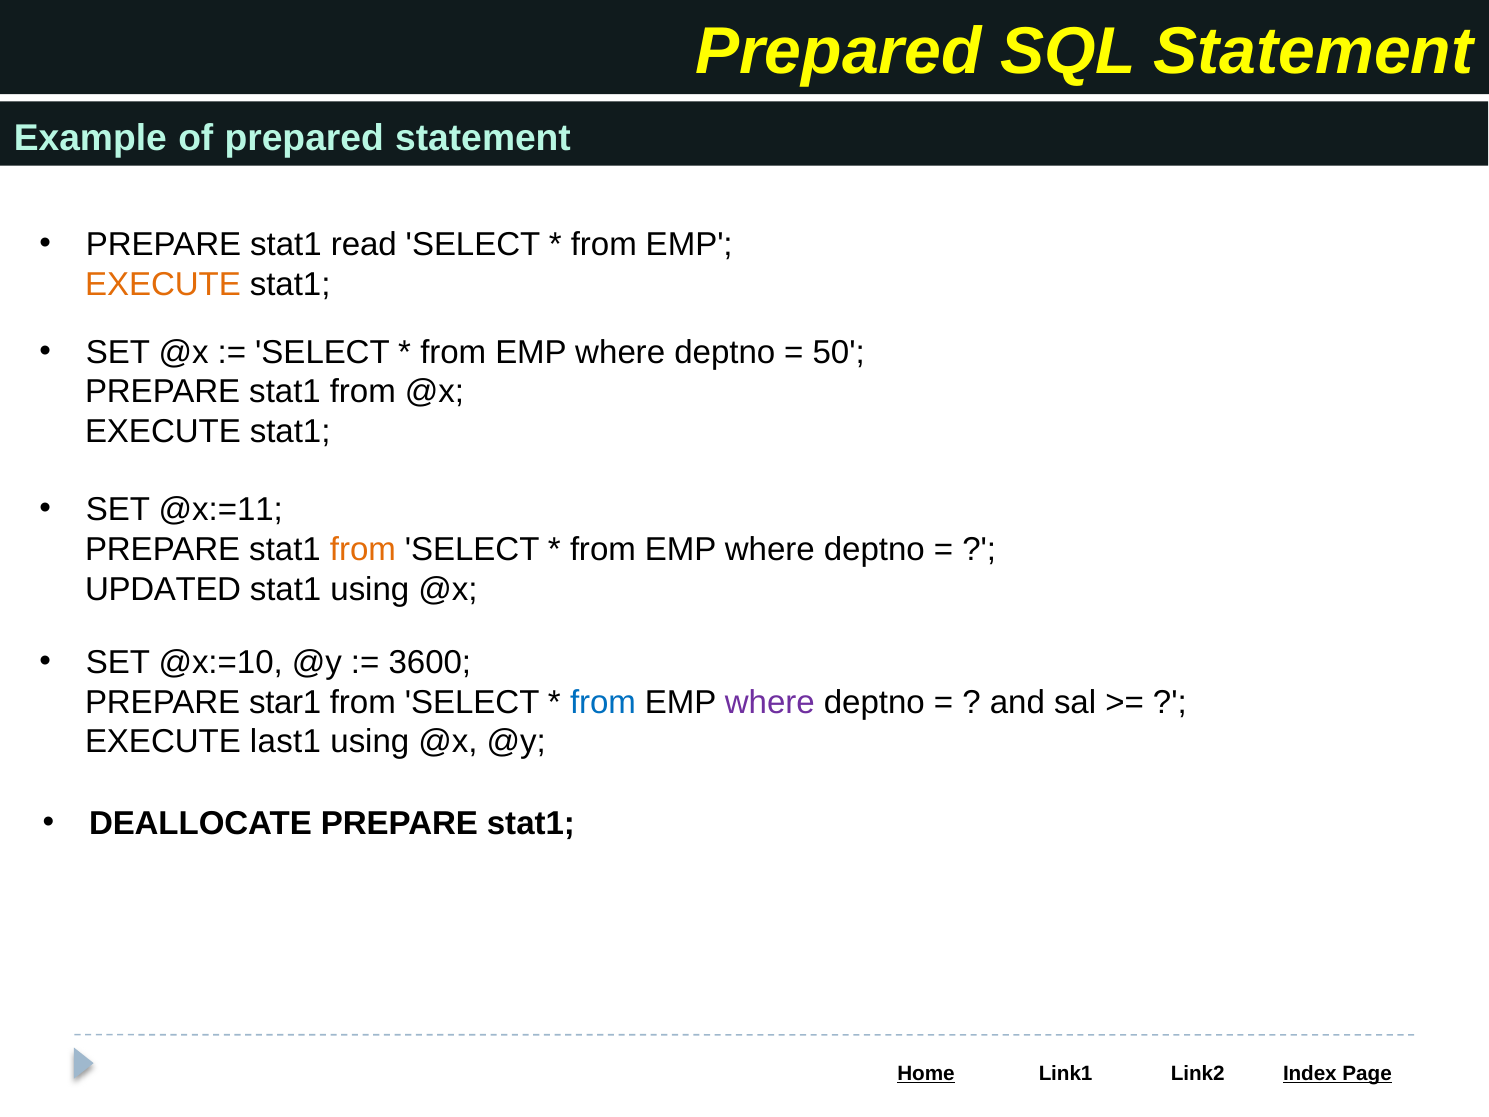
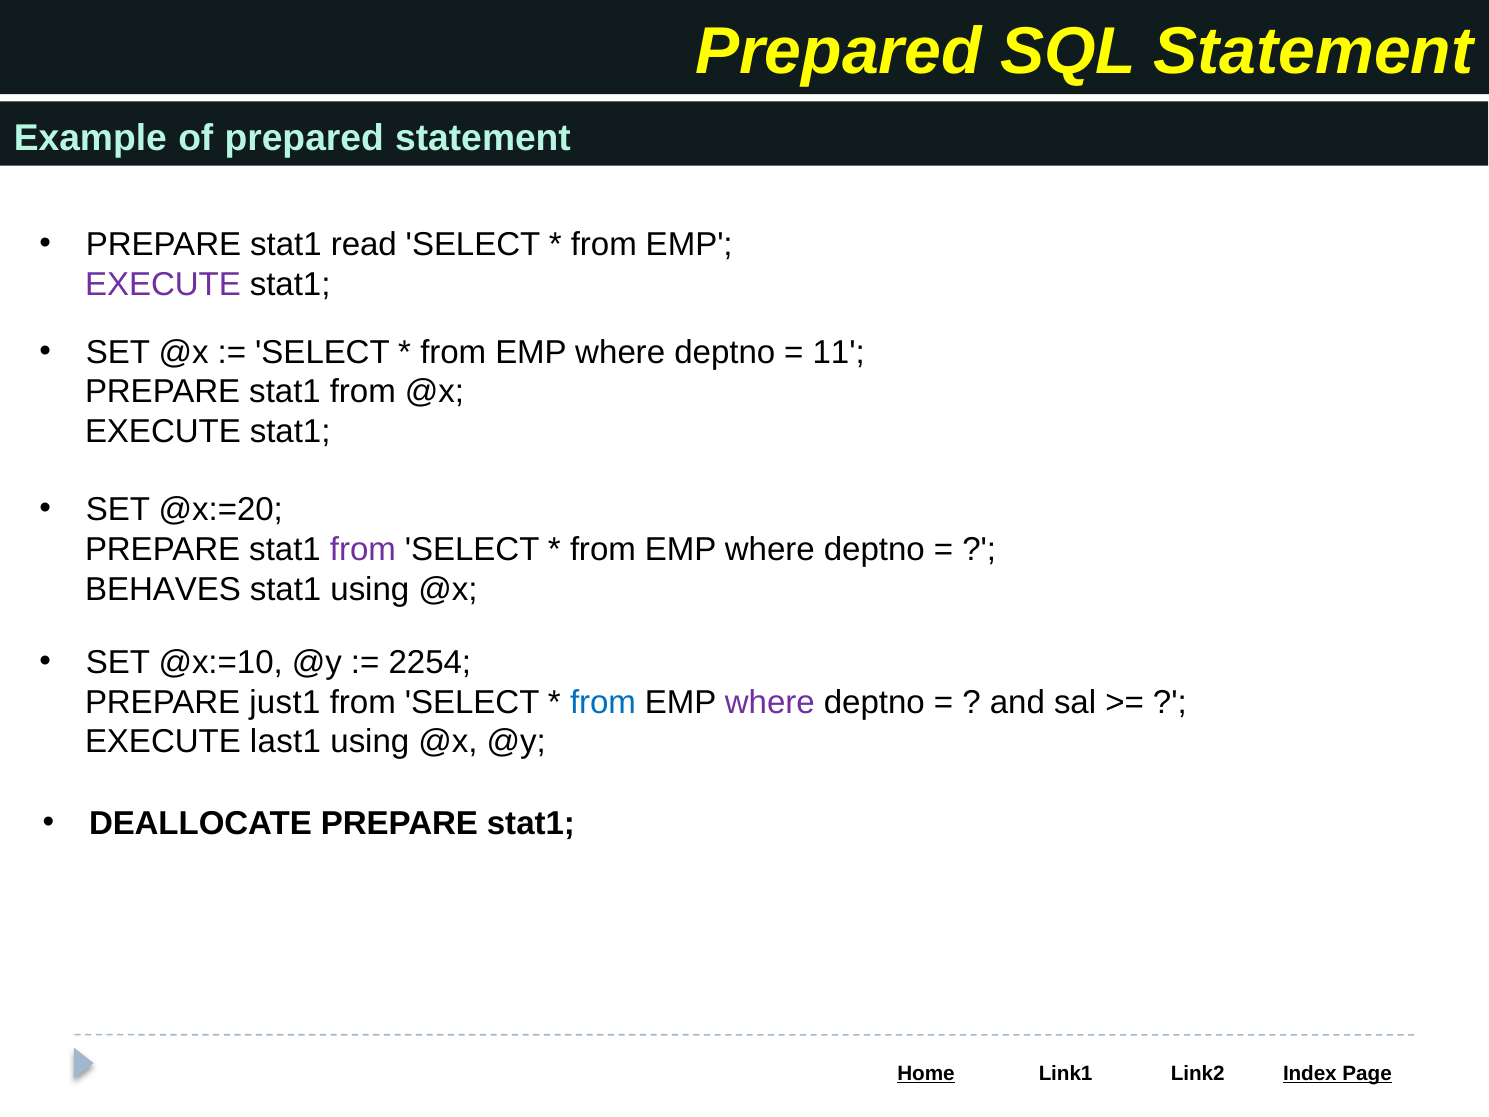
EXECUTE at (163, 284) colour: orange -> purple
50: 50 -> 11
@x:=11: @x:=11 -> @x:=20
from at (363, 549) colour: orange -> purple
UPDATED: UPDATED -> BEHAVES
3600: 3600 -> 2254
star1: star1 -> just1
